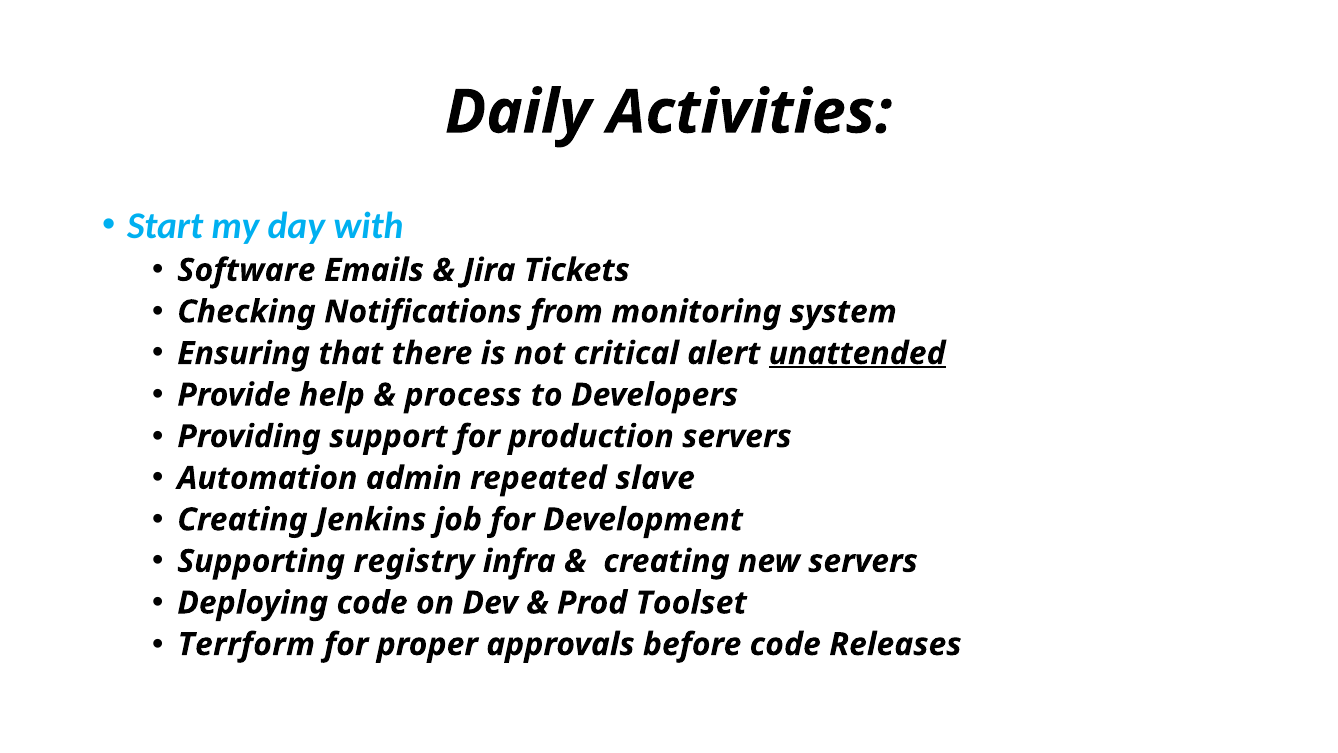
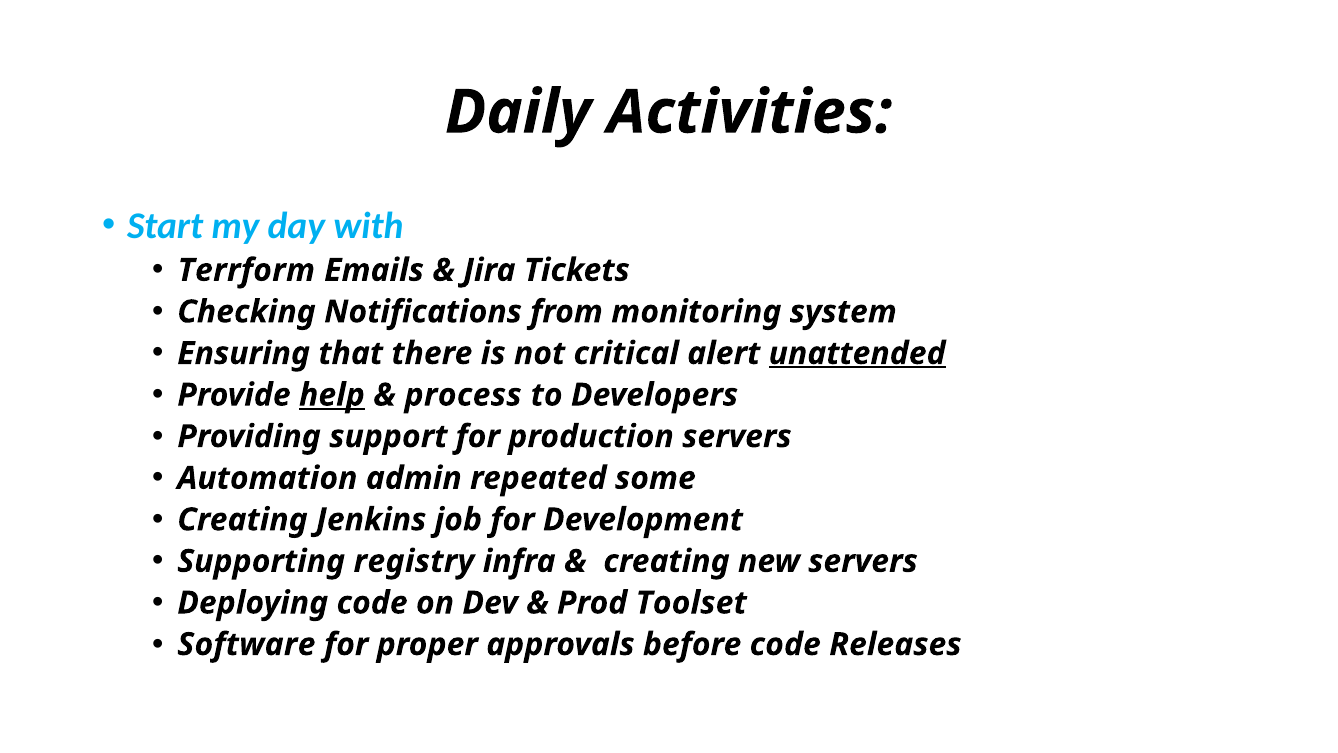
Software: Software -> Terrform
help underline: none -> present
slave: slave -> some
Terrform: Terrform -> Software
